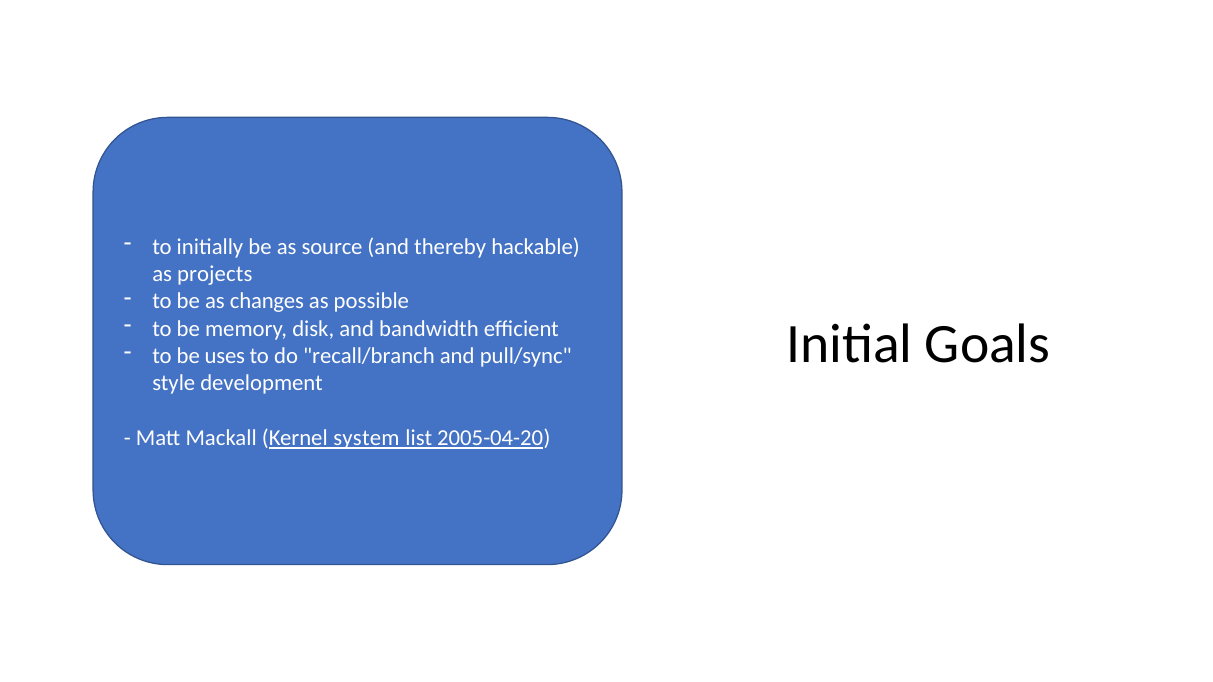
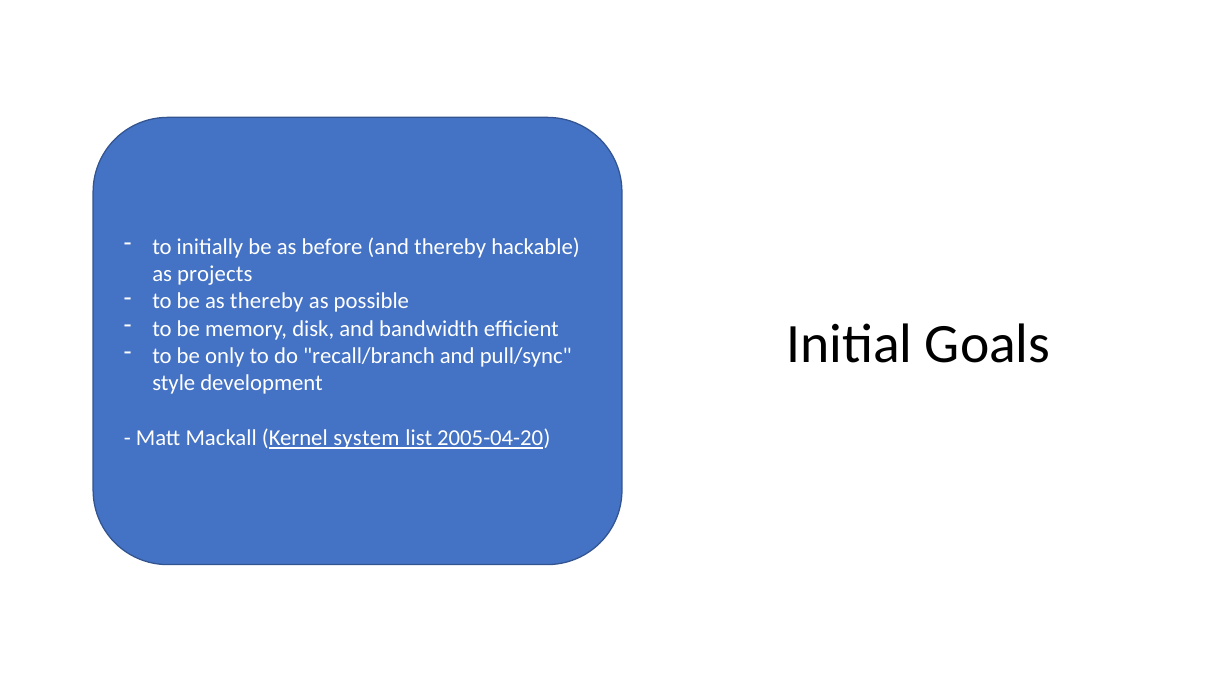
source: source -> before
as changes: changes -> thereby
uses: uses -> only
